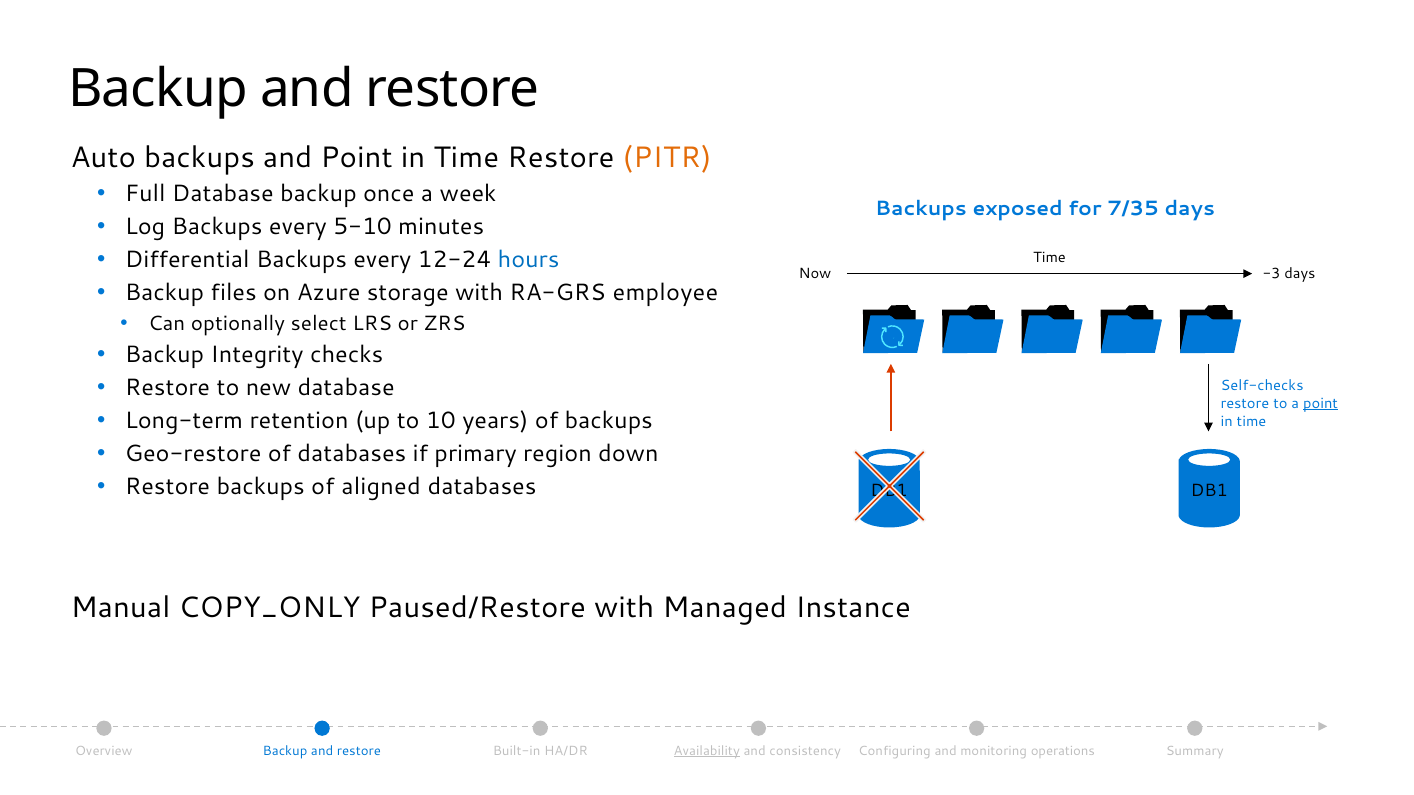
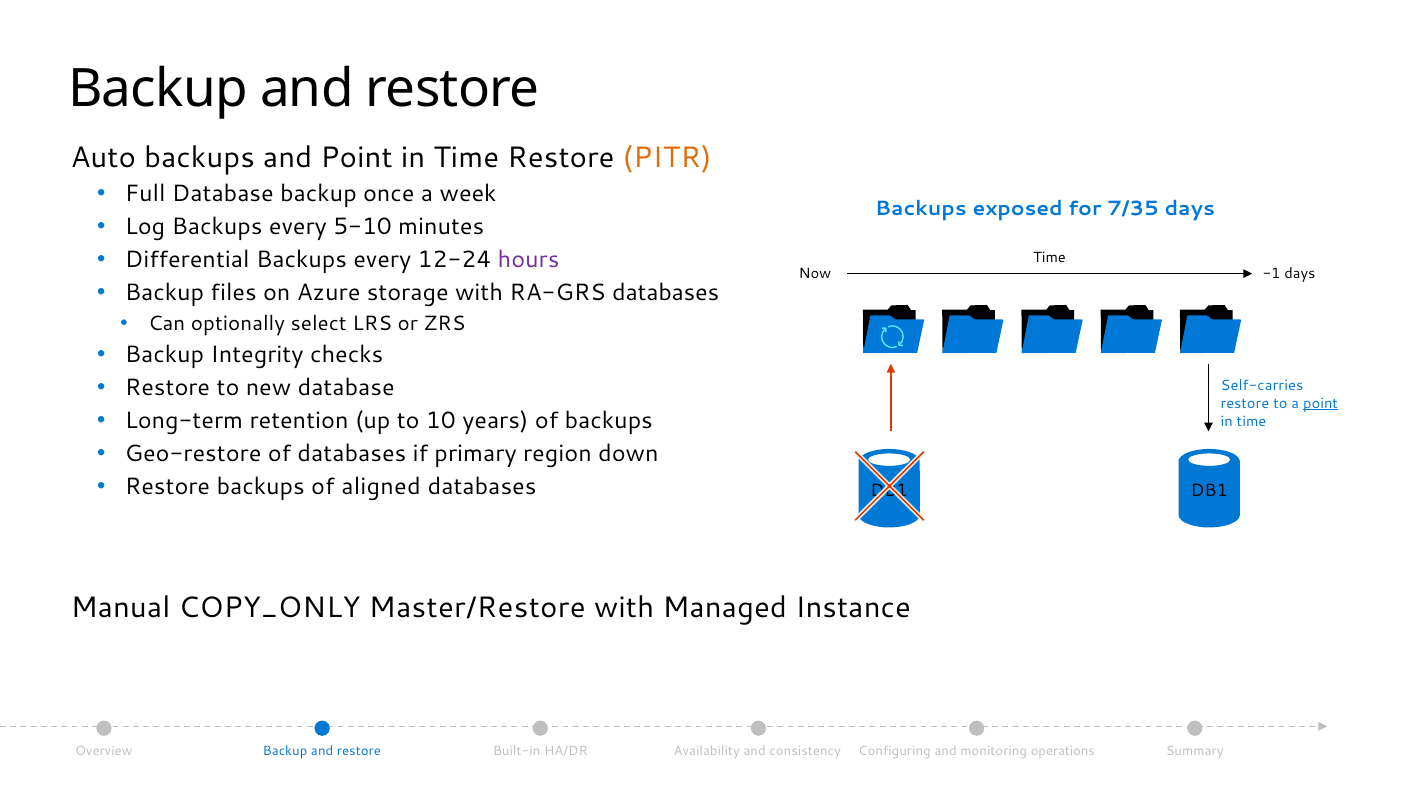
hours colour: blue -> purple
-3: -3 -> -1
RA-GRS employee: employee -> databases
Self-checks: Self-checks -> Self-carries
Paused/Restore: Paused/Restore -> Master/Restore
Availability underline: present -> none
